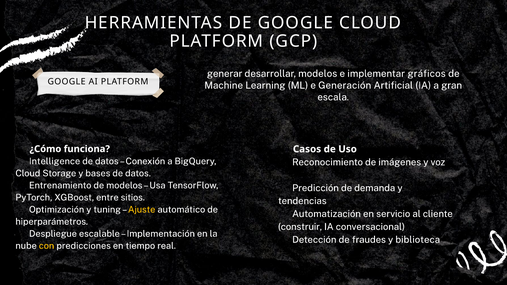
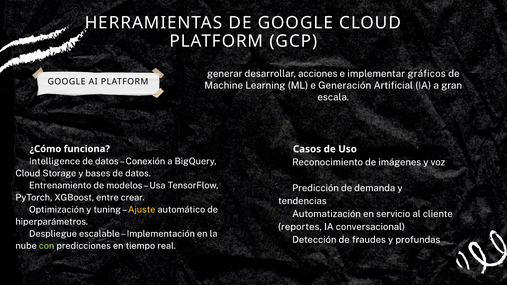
desarrollar modelos: modelos -> acciones
sitios: sitios -> crear
construir: construir -> reportes
biblioteca: biblioteca -> profundas
con colour: yellow -> light green
